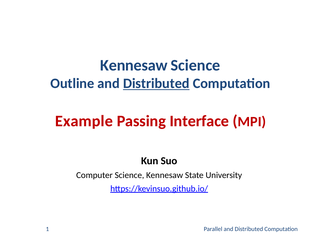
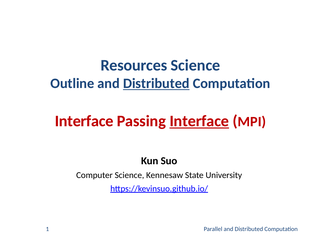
Kennesaw at (134, 65): Kennesaw -> Resources
Example at (84, 121): Example -> Interface
Interface at (199, 121) underline: none -> present
